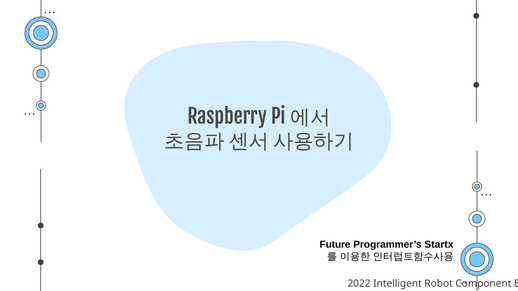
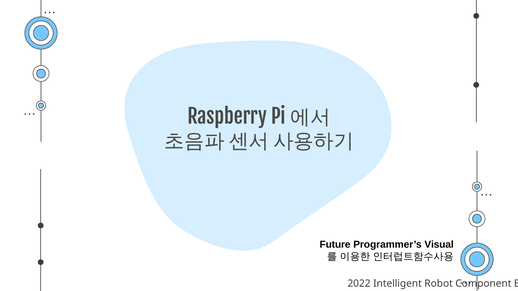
Startx: Startx -> Visual
